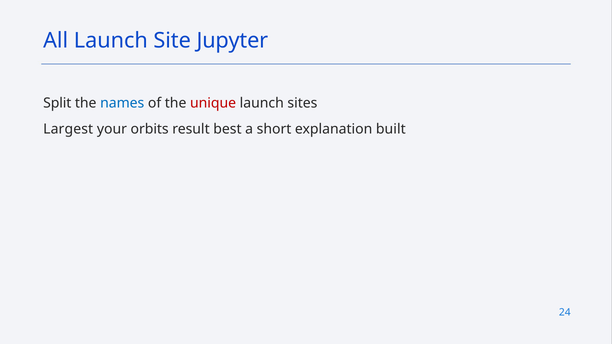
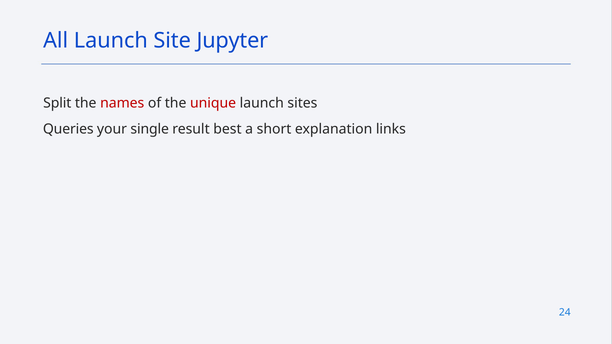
names colour: blue -> red
Largest: Largest -> Queries
orbits: orbits -> single
built: built -> links
